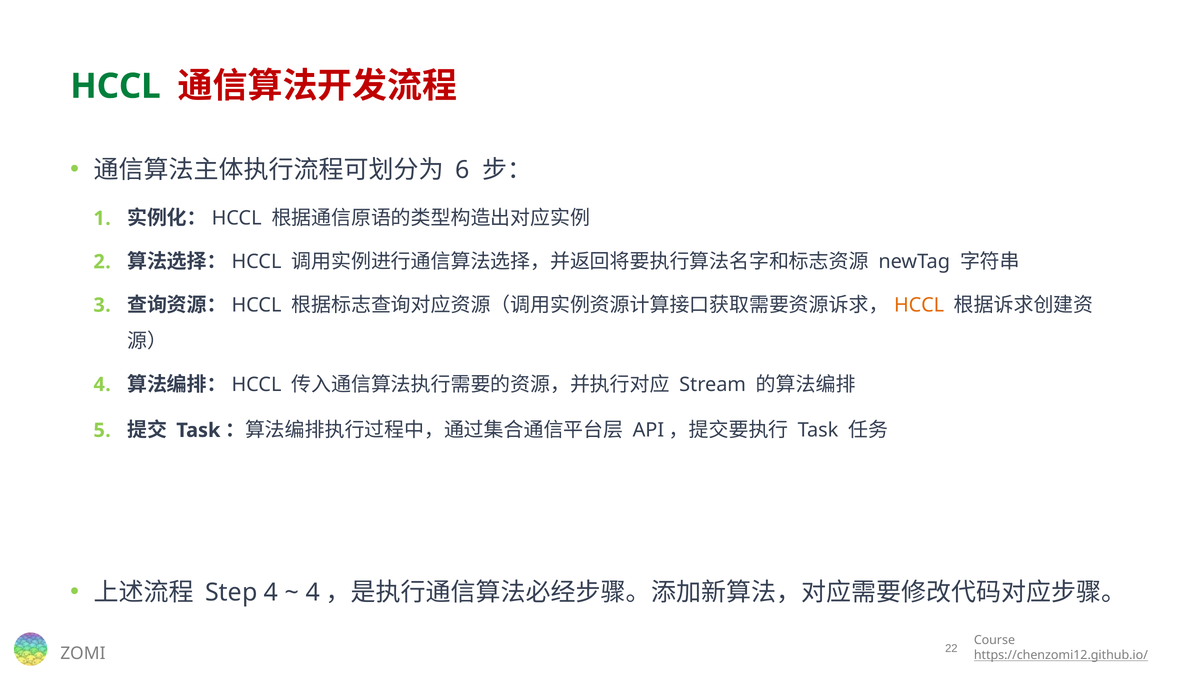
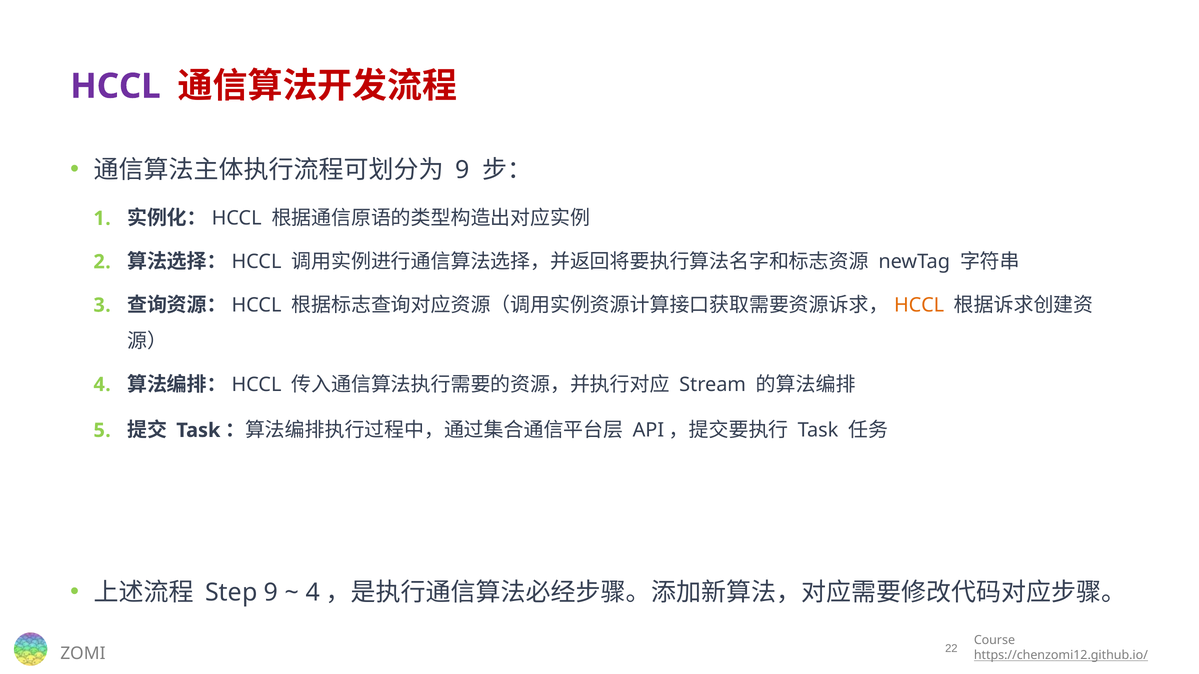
HCCL at (115, 86) colour: green -> purple
6 at (463, 170): 6 -> 9
Step 4: 4 -> 9
